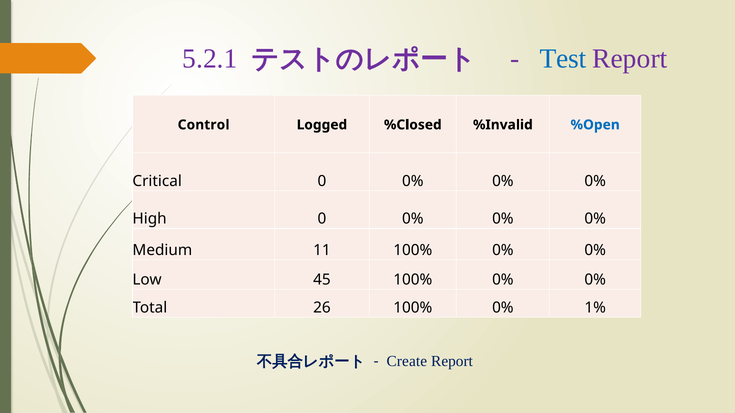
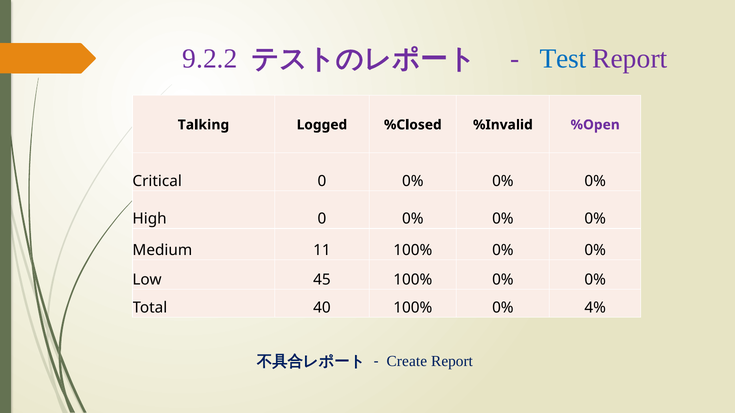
5.2.1: 5.2.1 -> 9.2.2
Control: Control -> Talking
%Open colour: blue -> purple
26: 26 -> 40
1%: 1% -> 4%
